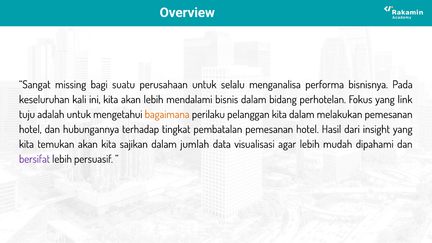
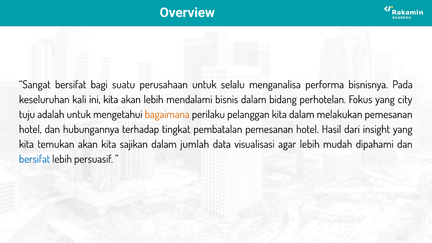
Sangat missing: missing -> bersifat
link: link -> city
bersifat at (35, 159) colour: purple -> blue
